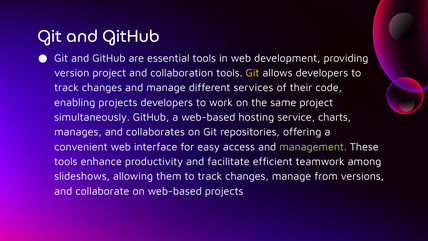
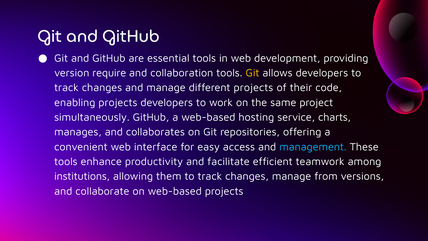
version project: project -> require
different services: services -> projects
management colour: light green -> light blue
slideshows: slideshows -> institutions
